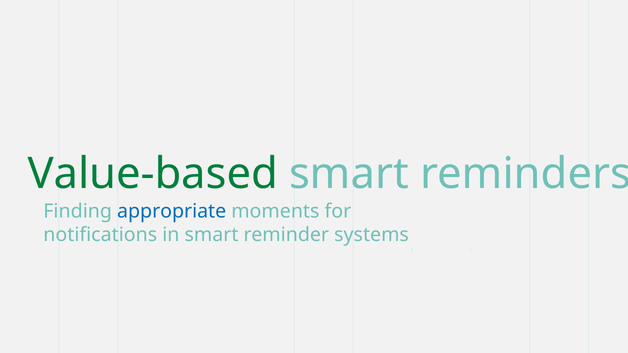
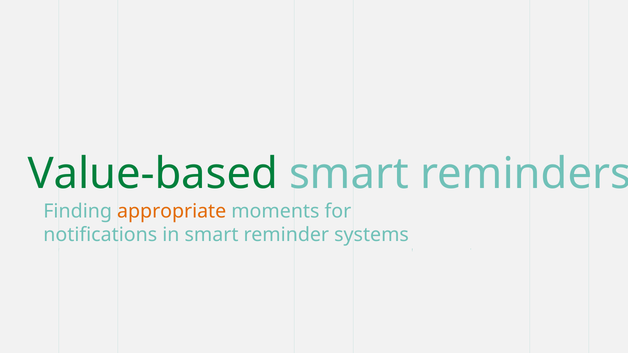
appropriate colour: blue -> orange
